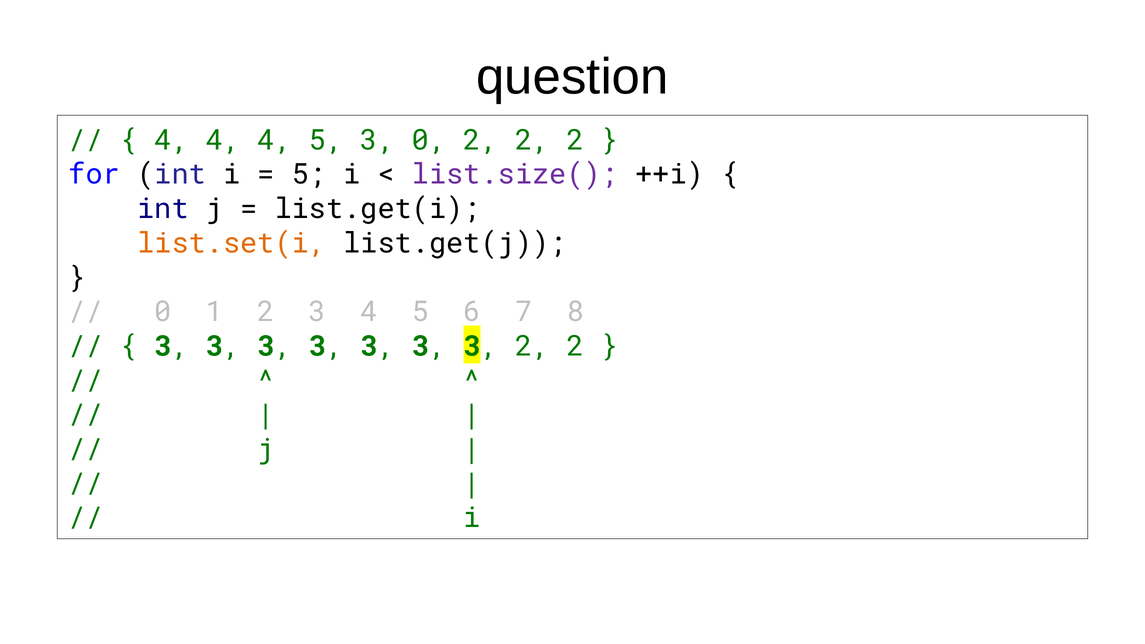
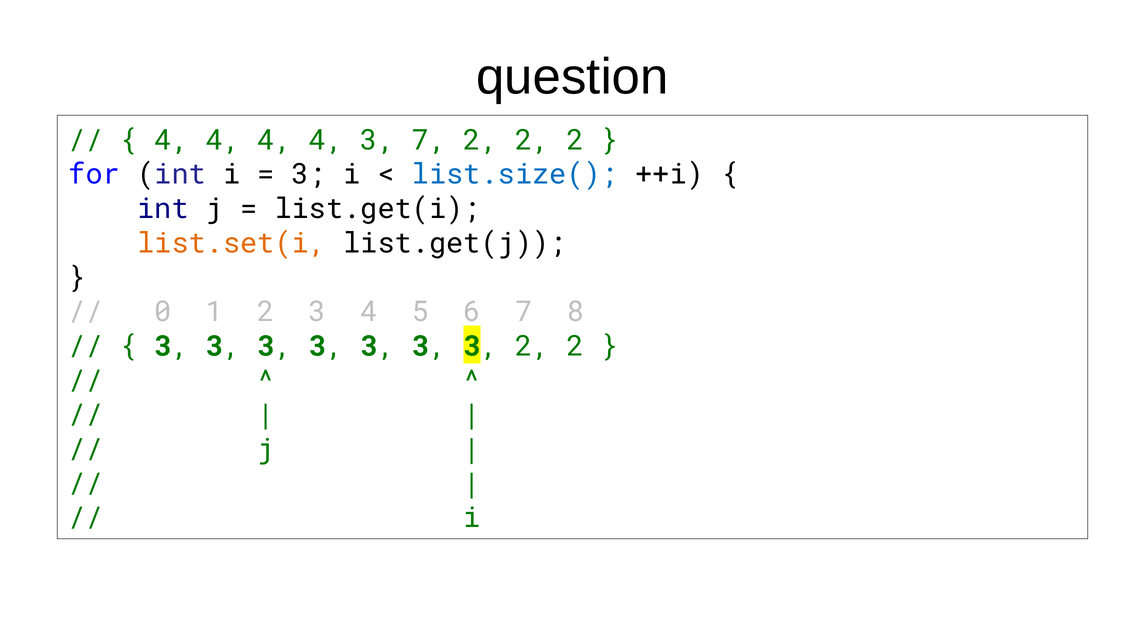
4 4 4 5: 5 -> 4
3 0: 0 -> 7
5 at (309, 175): 5 -> 3
list.size( colour: purple -> blue
